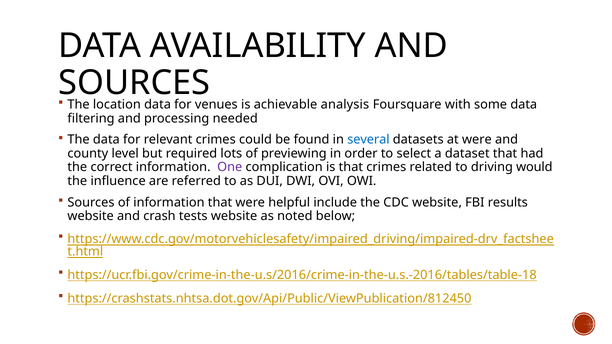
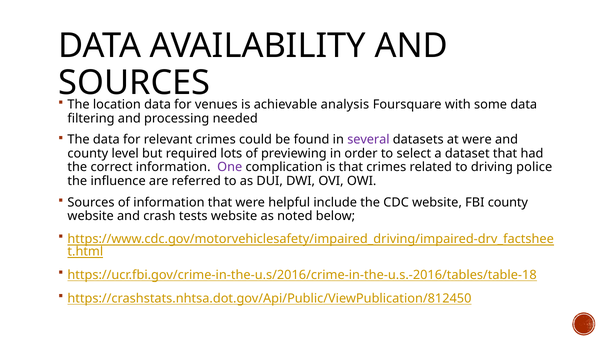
several colour: blue -> purple
would: would -> police
FBI results: results -> county
